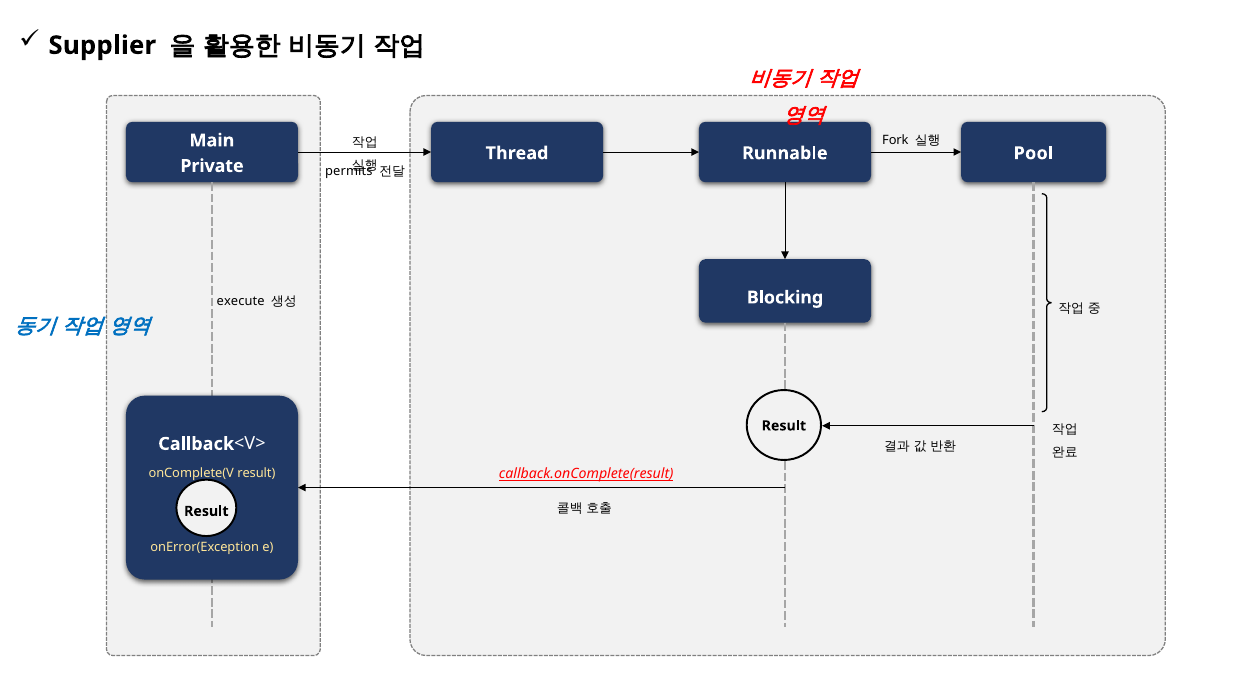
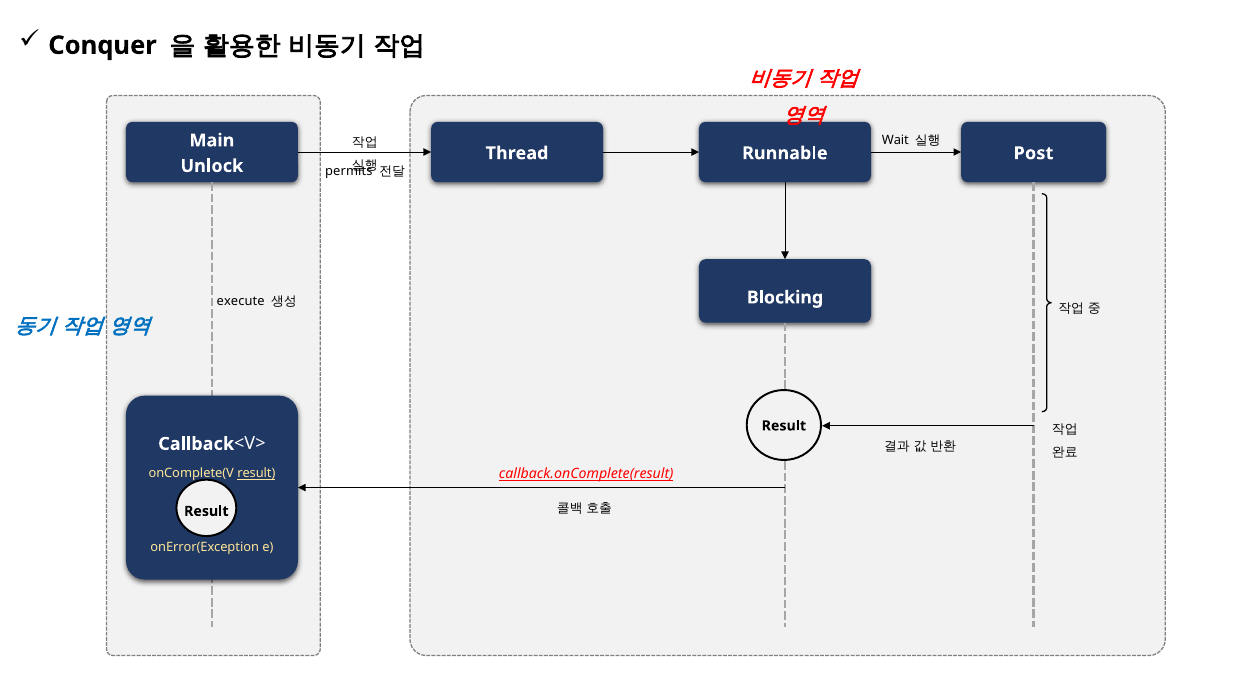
Supplier: Supplier -> Conquer
Fork: Fork -> Wait
Pool: Pool -> Post
Private: Private -> Unlock
result at (256, 474) underline: none -> present
